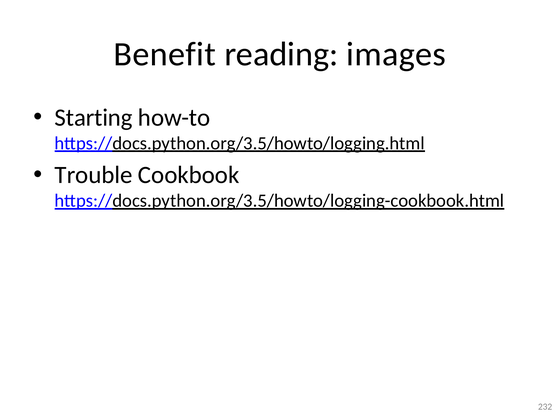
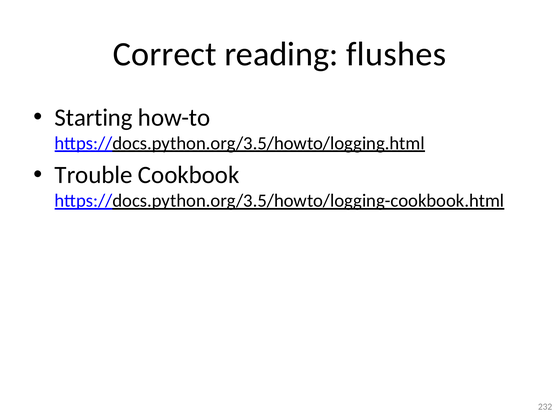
Benefit: Benefit -> Correct
images: images -> flushes
